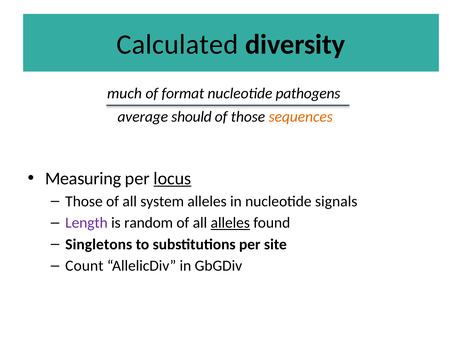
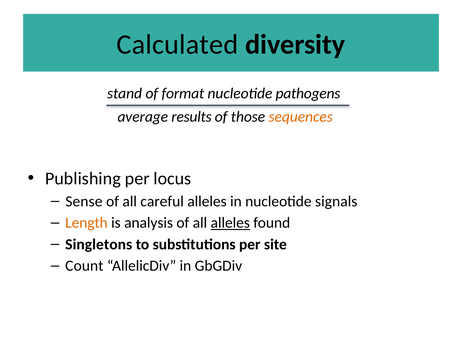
much: much -> stand
should: should -> results
Measuring: Measuring -> Publishing
locus underline: present -> none
Those at (84, 202): Those -> Sense
system: system -> careful
Length colour: purple -> orange
random: random -> analysis
